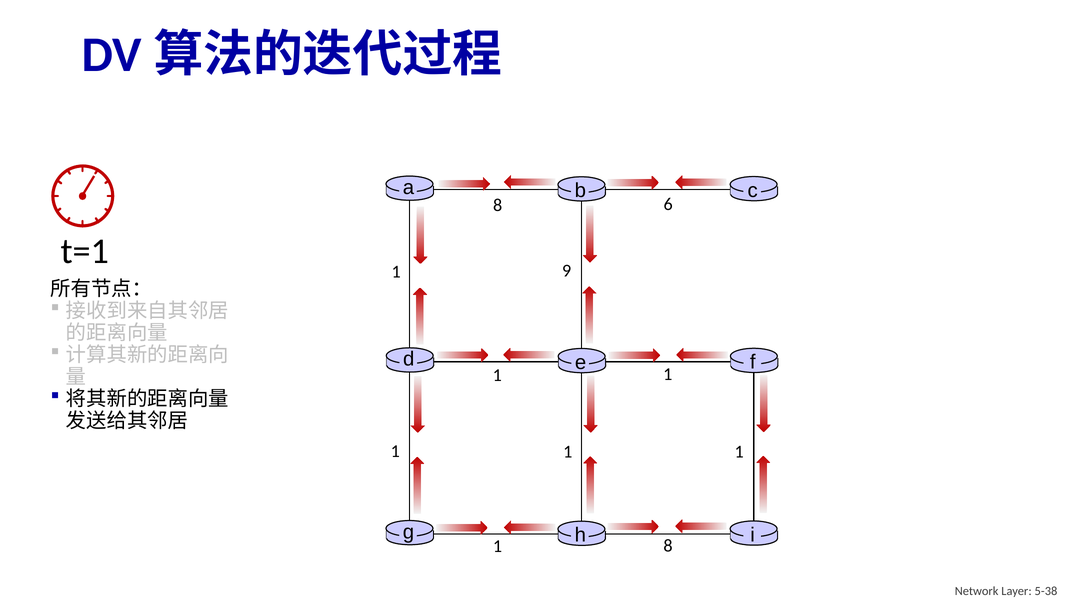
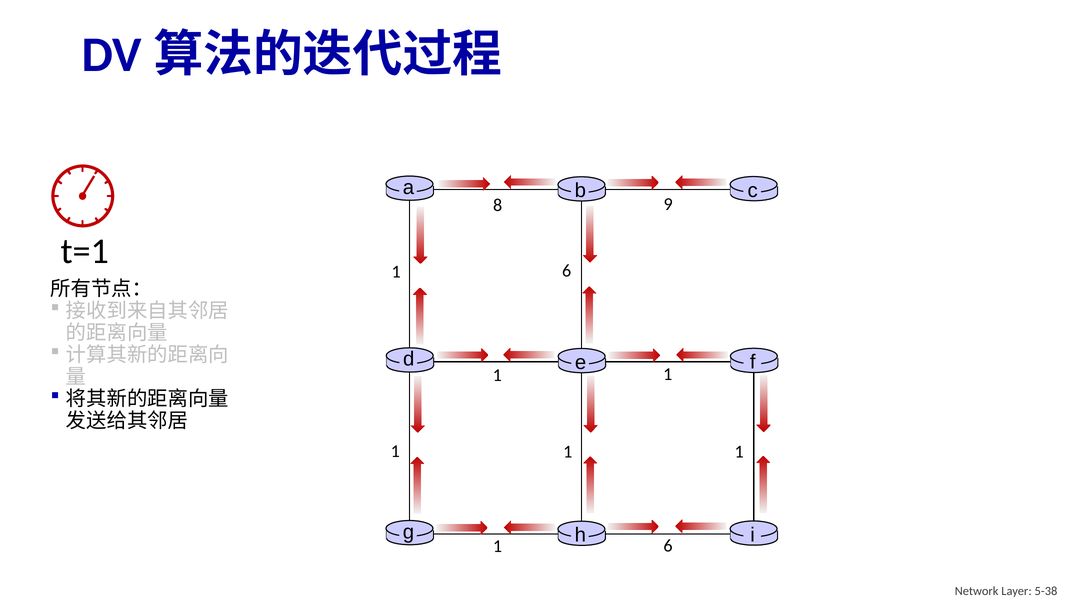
6: 6 -> 9
9 at (567, 271): 9 -> 6
8 at (668, 546): 8 -> 6
